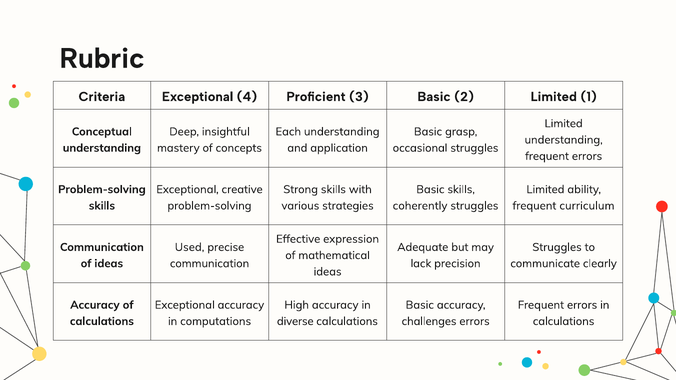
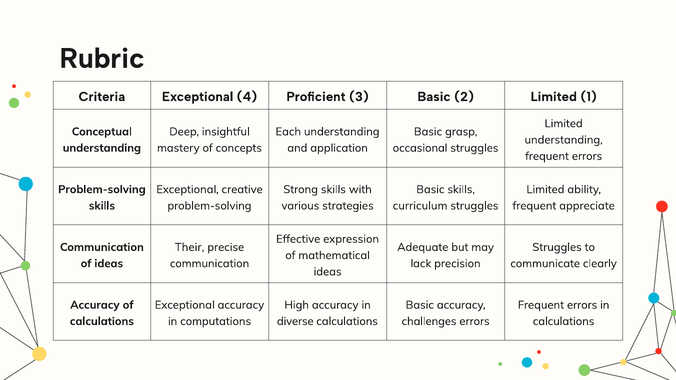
coherently: coherently -> curriculum
curriculum: curriculum -> appreciate
Used: Used -> Their
